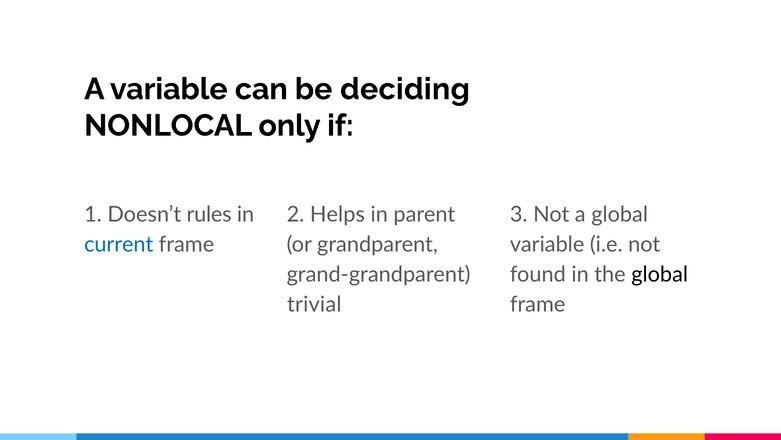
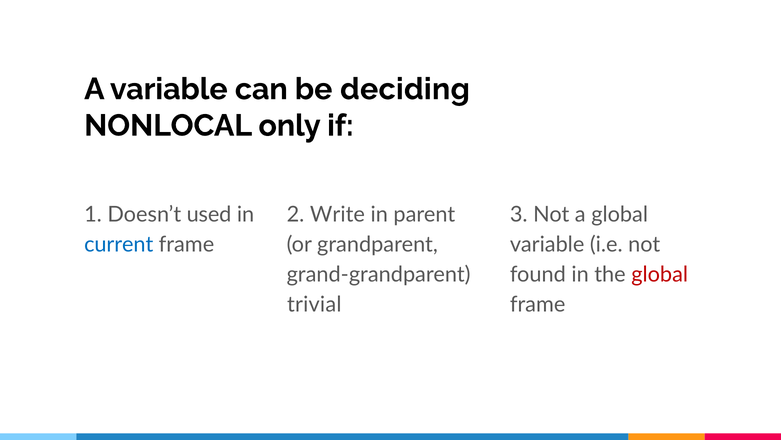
rules: rules -> used
Helps: Helps -> Write
global at (660, 274) colour: black -> red
